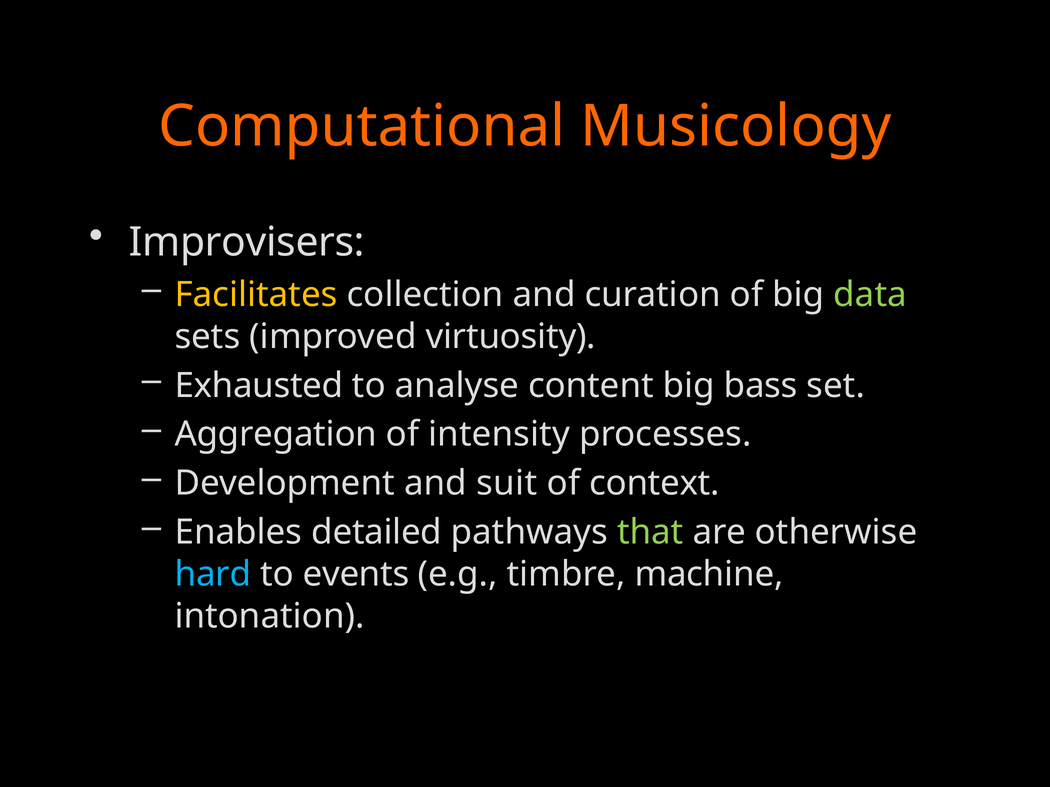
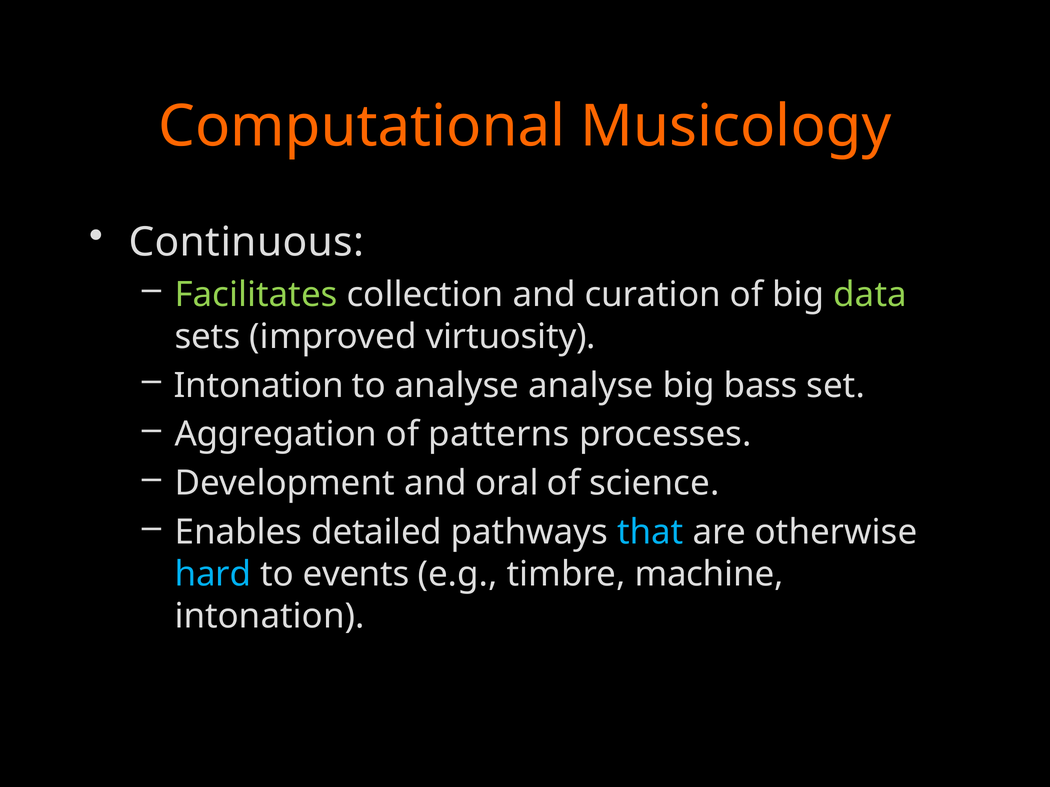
Improvisers: Improvisers -> Continuous
Facilitates colour: yellow -> light green
Exhausted at (259, 386): Exhausted -> Intonation
analyse content: content -> analyse
intensity: intensity -> patterns
suit: suit -> oral
context: context -> science
that colour: light green -> light blue
